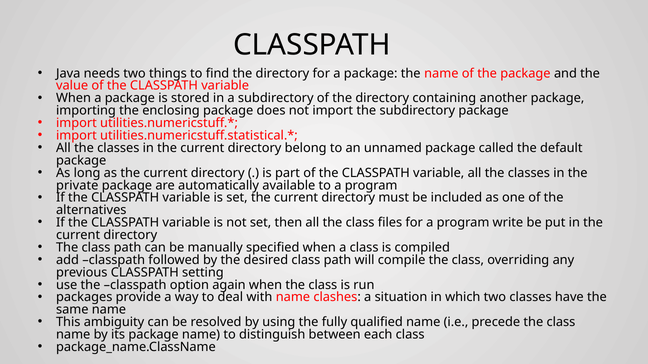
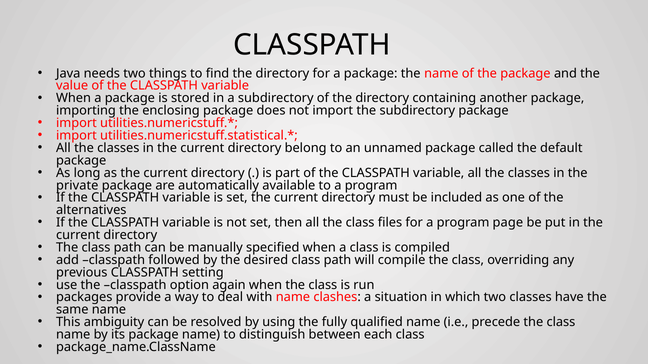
write: write -> page
